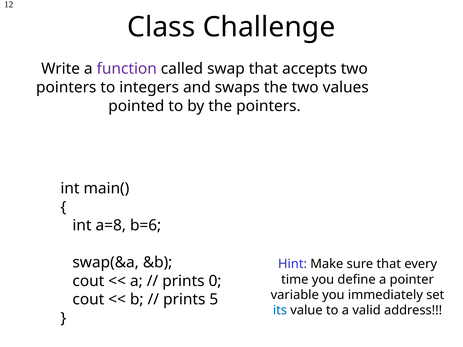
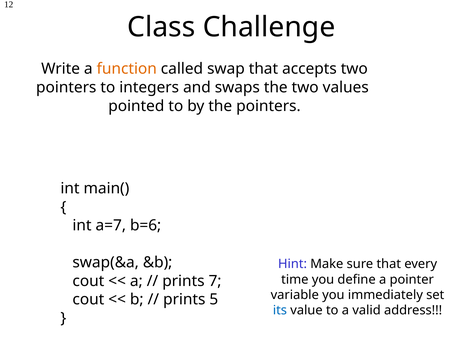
function colour: purple -> orange
a=8: a=8 -> a=7
0: 0 -> 7
